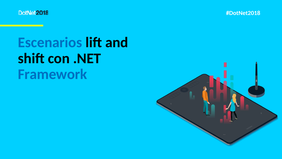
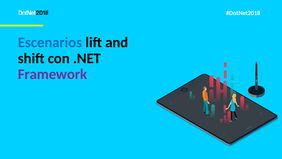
Framework colour: blue -> purple
